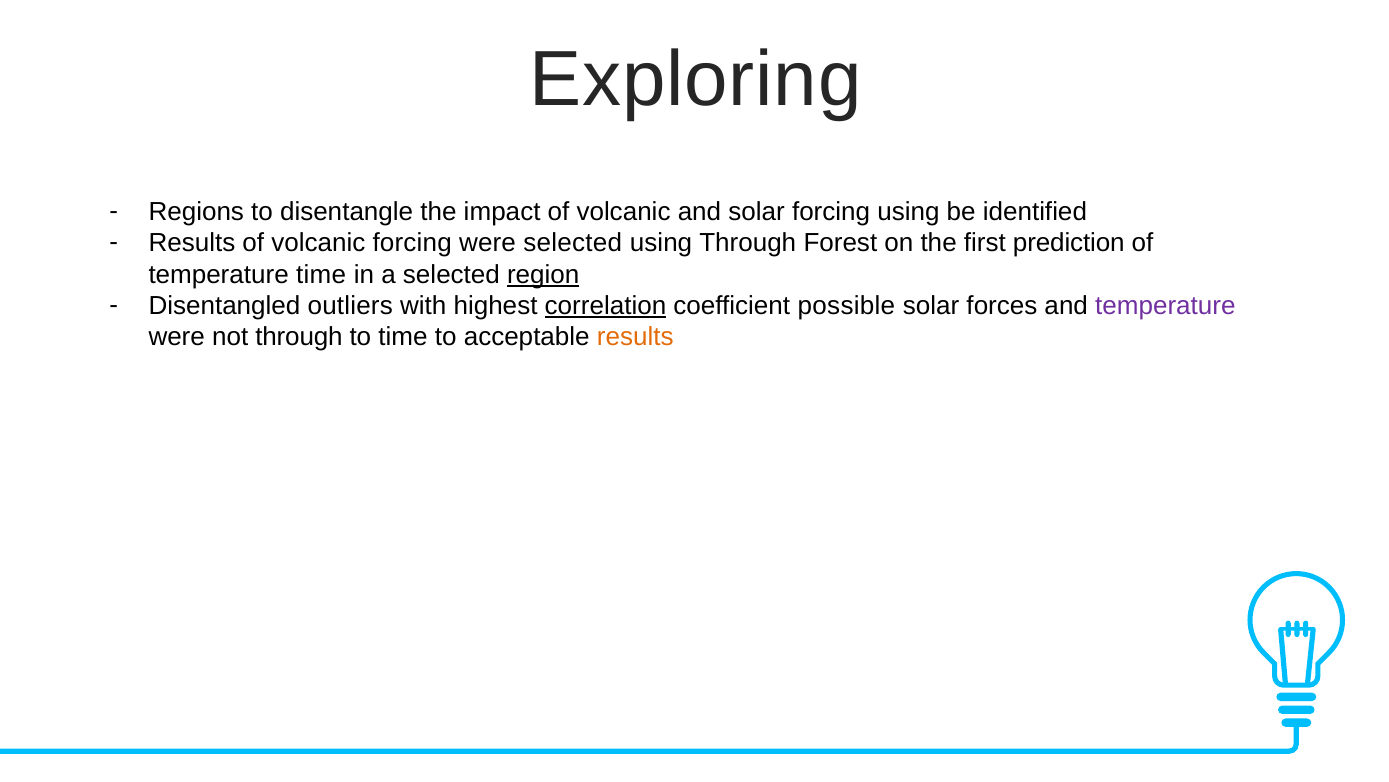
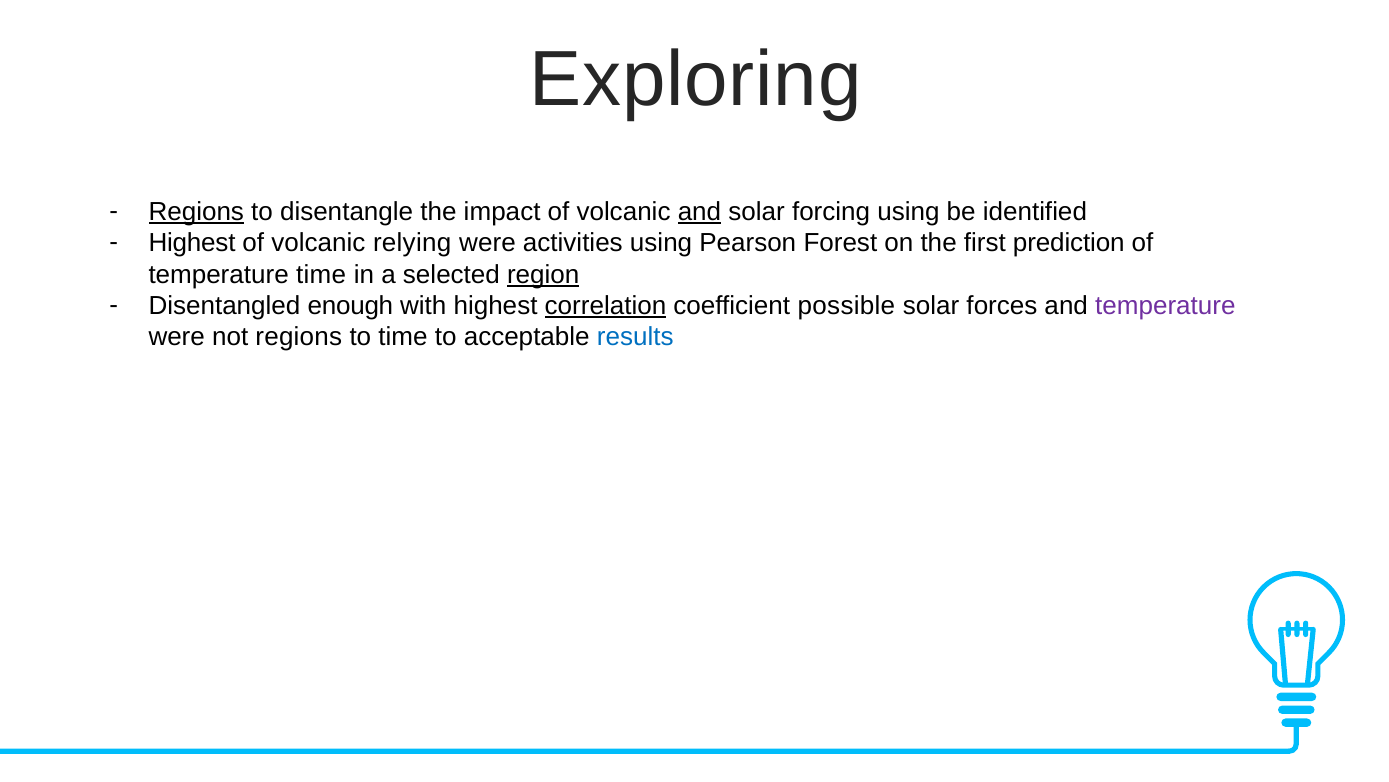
Regions at (196, 212) underline: none -> present
and at (699, 212) underline: none -> present
Results at (192, 243): Results -> Highest
volcanic forcing: forcing -> relying
were selected: selected -> activities
using Through: Through -> Pearson
outliers: outliers -> enough
not through: through -> regions
results at (635, 337) colour: orange -> blue
